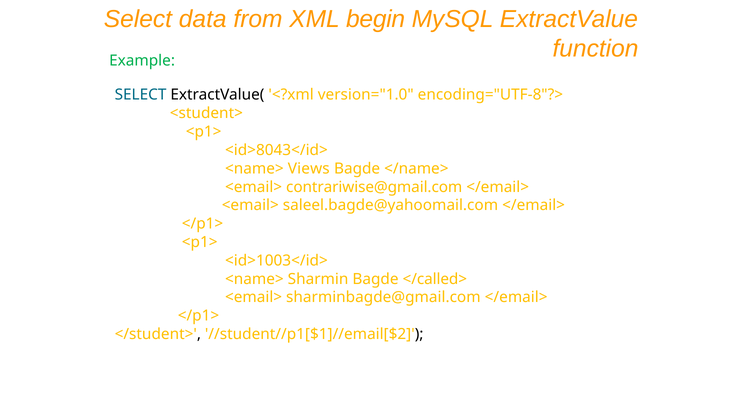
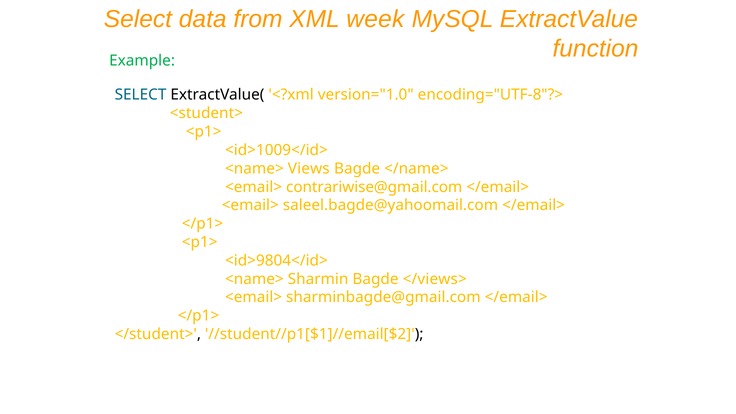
begin: begin -> week
<id>8043</id>: <id>8043</id> -> <id>1009</id>
<id>1003</id>: <id>1003</id> -> <id>9804</id>
</called>: </called> -> </views>
